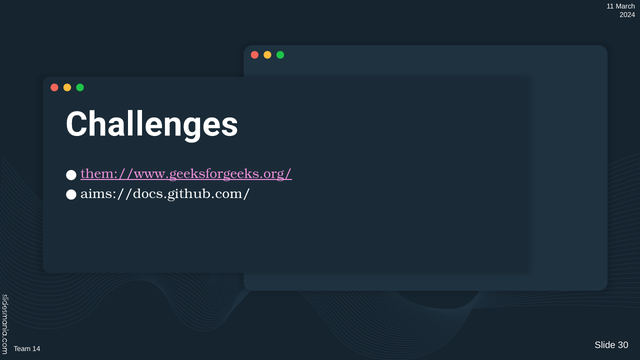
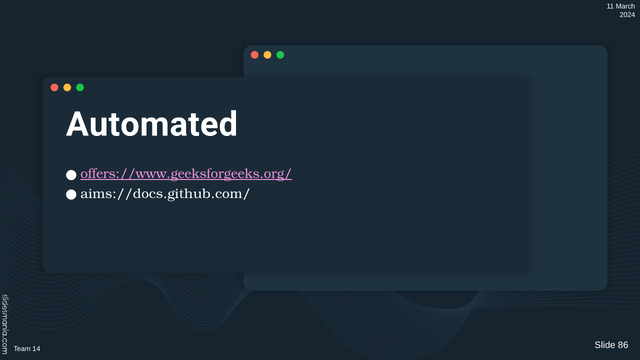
Challenges: Challenges -> Automated
them://www.geeksforgeeks.org/: them://www.geeksforgeeks.org/ -> offers://www.geeksforgeeks.org/
30: 30 -> 86
